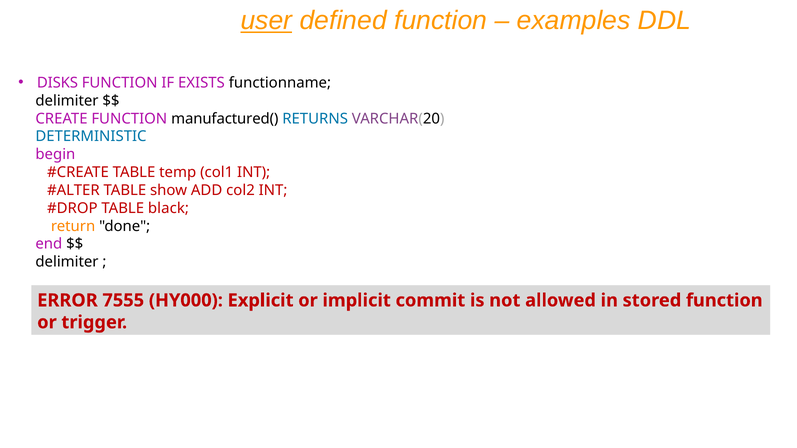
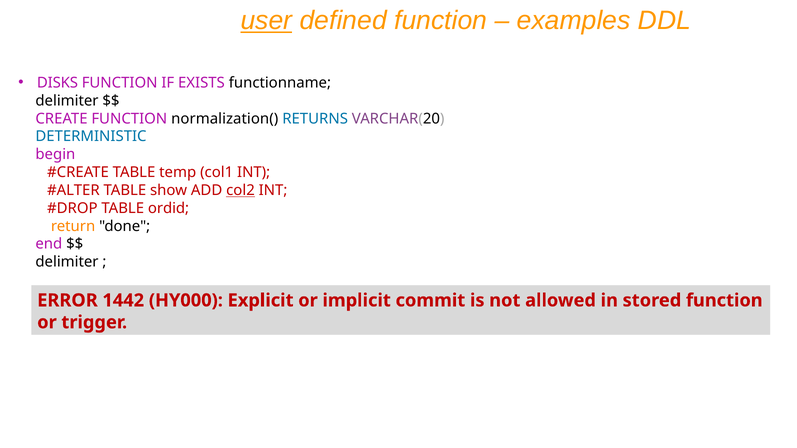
manufactured(: manufactured( -> normalization(
col2 underline: none -> present
black: black -> ordid
7555: 7555 -> 1442
